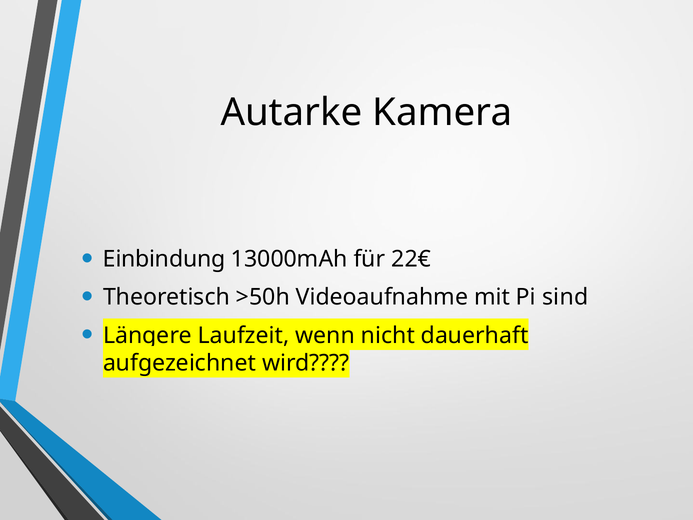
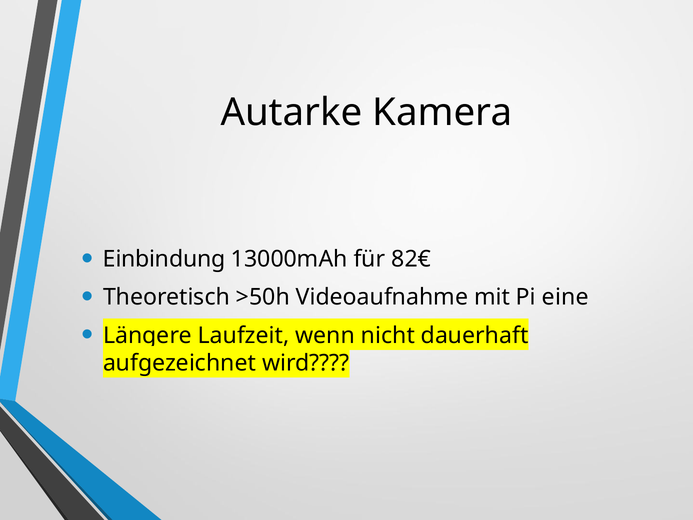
22€: 22€ -> 82€
sind: sind -> eine
